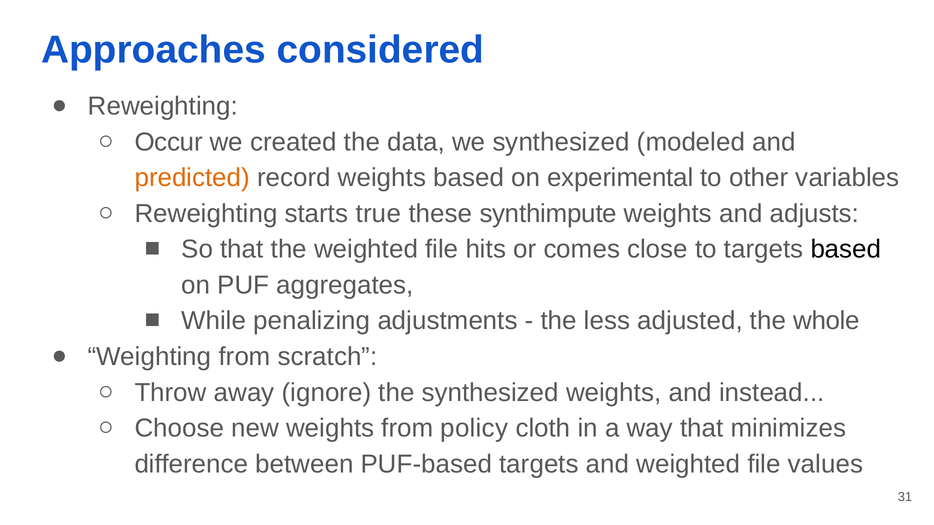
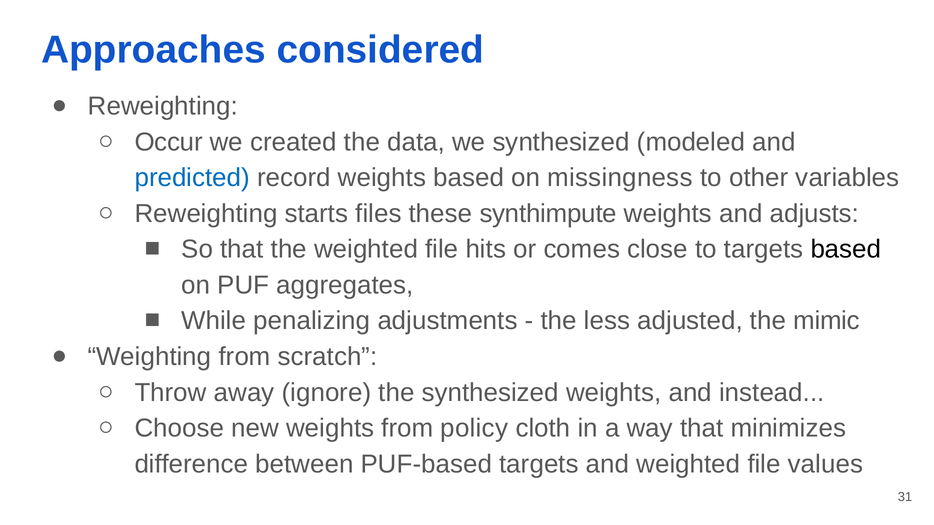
predicted colour: orange -> blue
experimental: experimental -> missingness
true: true -> files
whole: whole -> mimic
